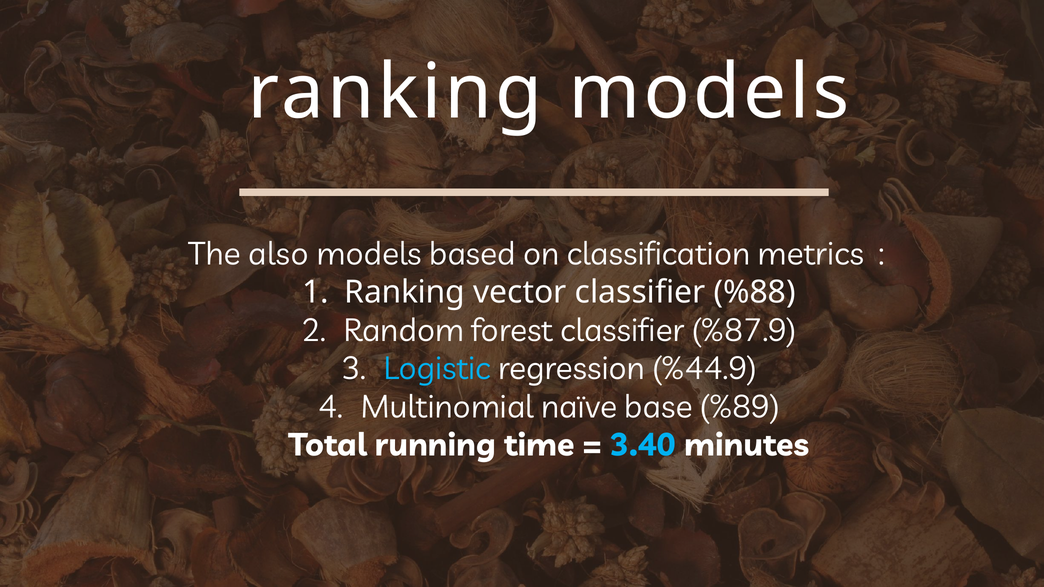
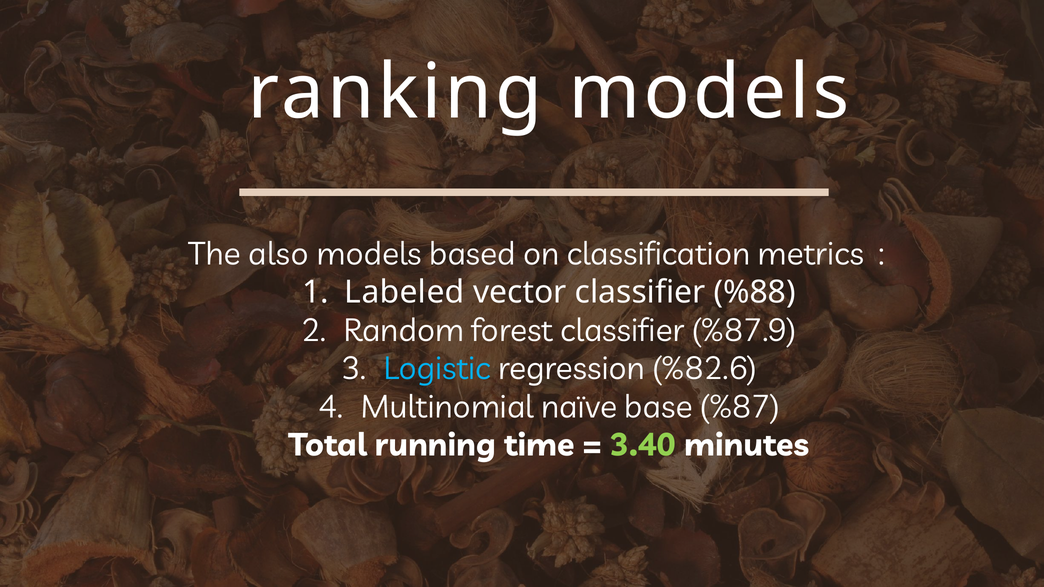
Ranking at (405, 293): Ranking -> Labeled
%44.9: %44.9 -> %82.6
%89: %89 -> %87
3.40 colour: light blue -> light green
